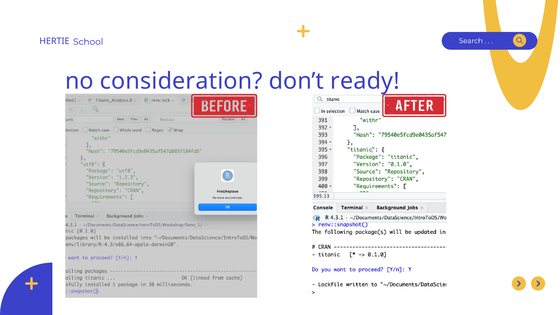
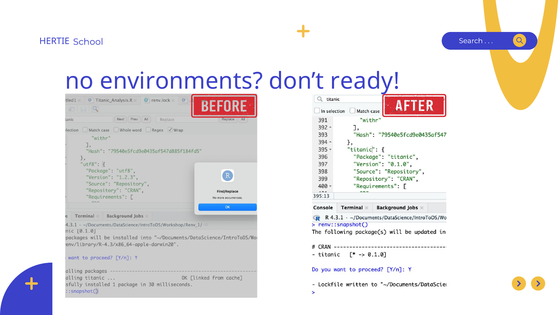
consideration: consideration -> environments
